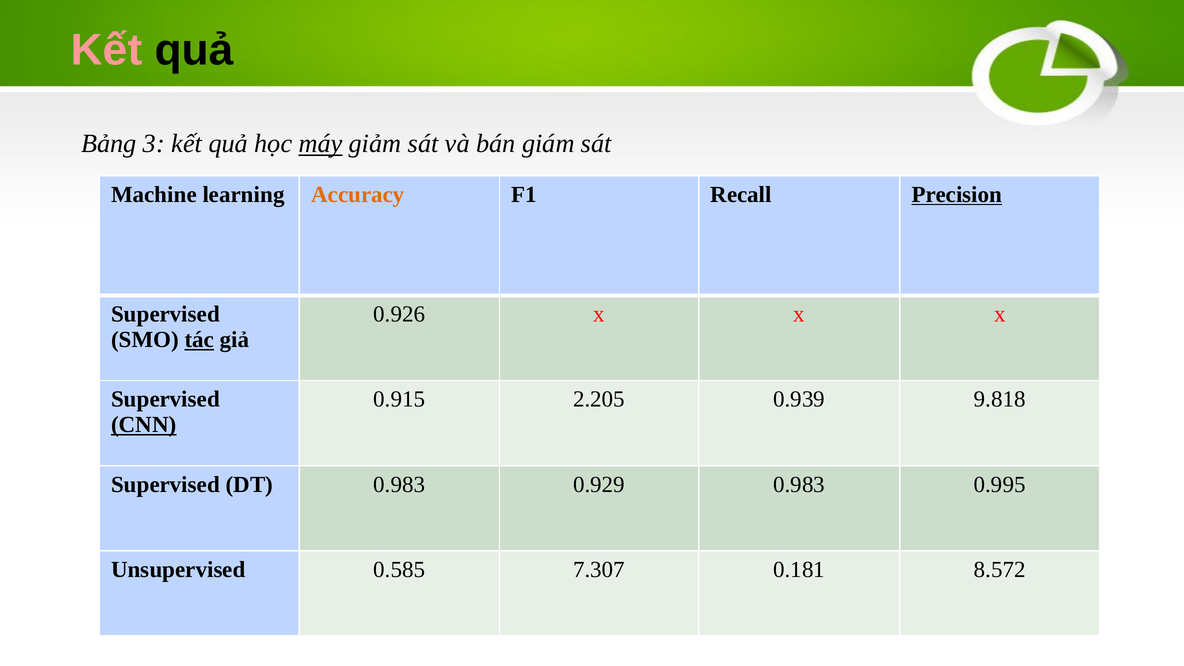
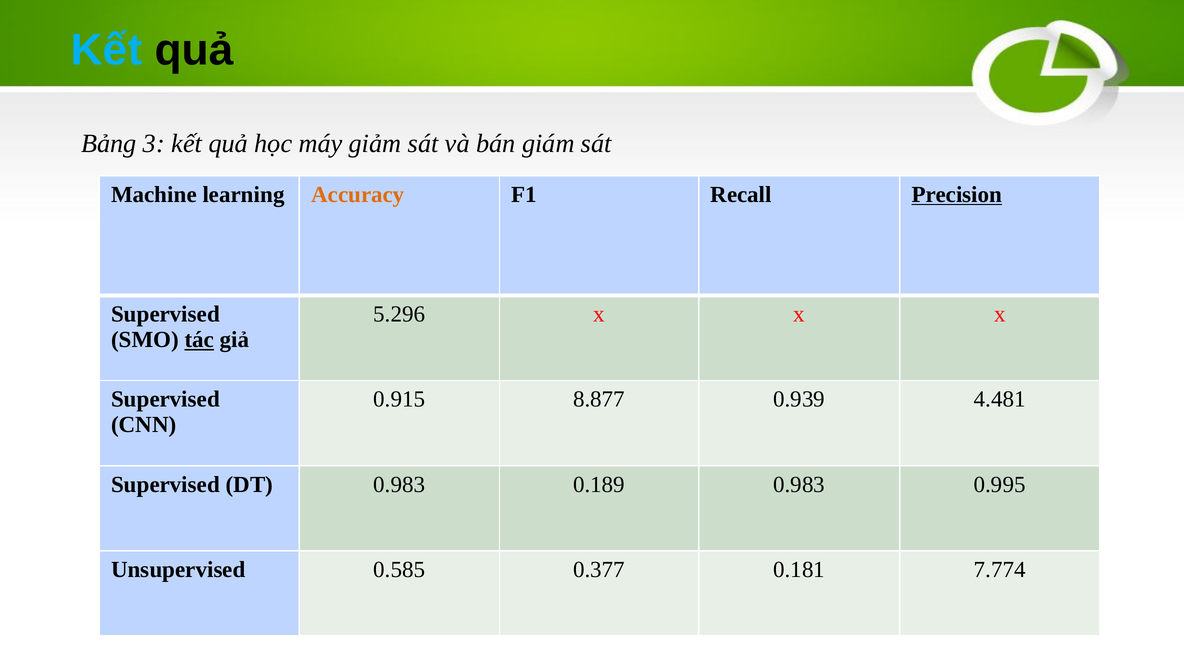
Kết at (107, 50) colour: pink -> light blue
máy underline: present -> none
0.926: 0.926 -> 5.296
2.205: 2.205 -> 8.877
9.818: 9.818 -> 4.481
CNN underline: present -> none
0.929: 0.929 -> 0.189
7.307: 7.307 -> 0.377
8.572: 8.572 -> 7.774
